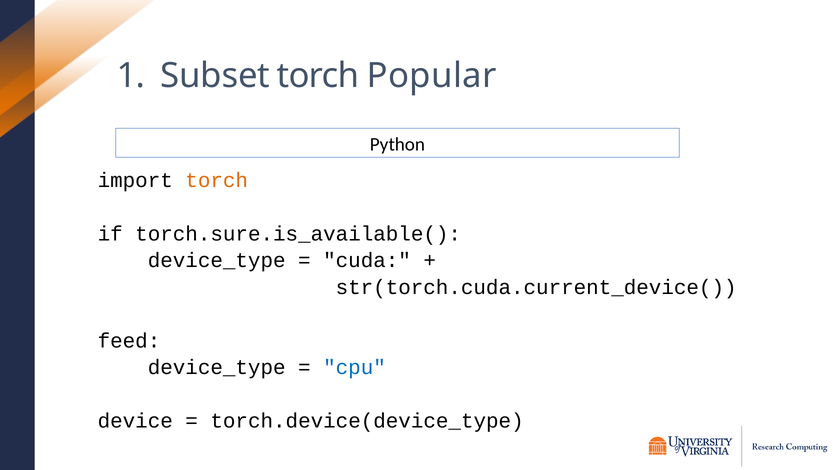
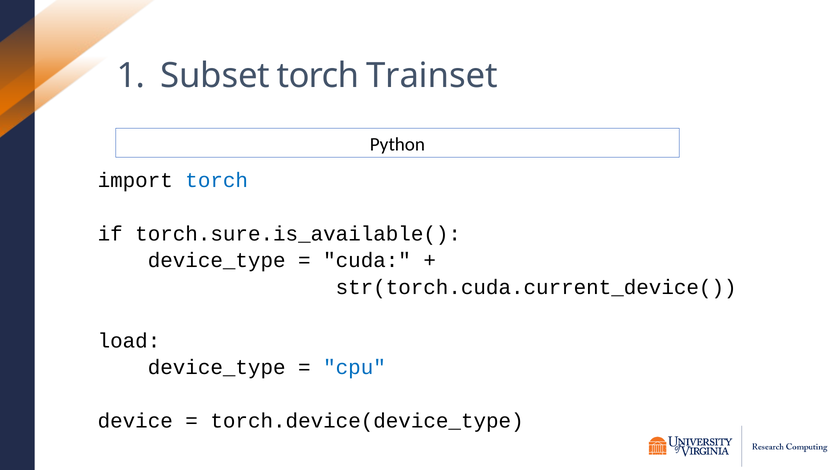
Popular: Popular -> Trainset
torch at (217, 180) colour: orange -> blue
feed: feed -> load
